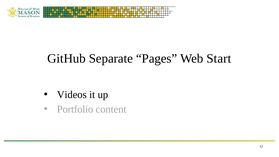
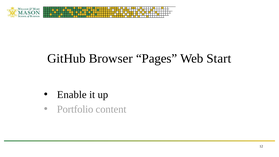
Separate: Separate -> Browser
Videos: Videos -> Enable
